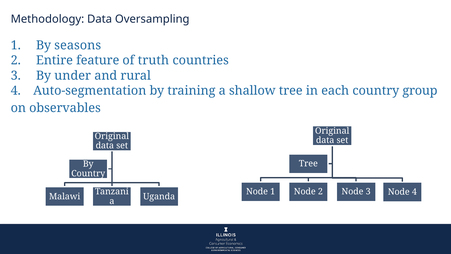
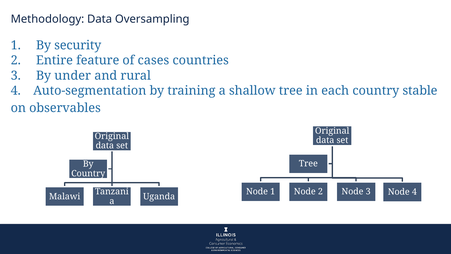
seasons: seasons -> security
truth: truth -> cases
group: group -> stable
